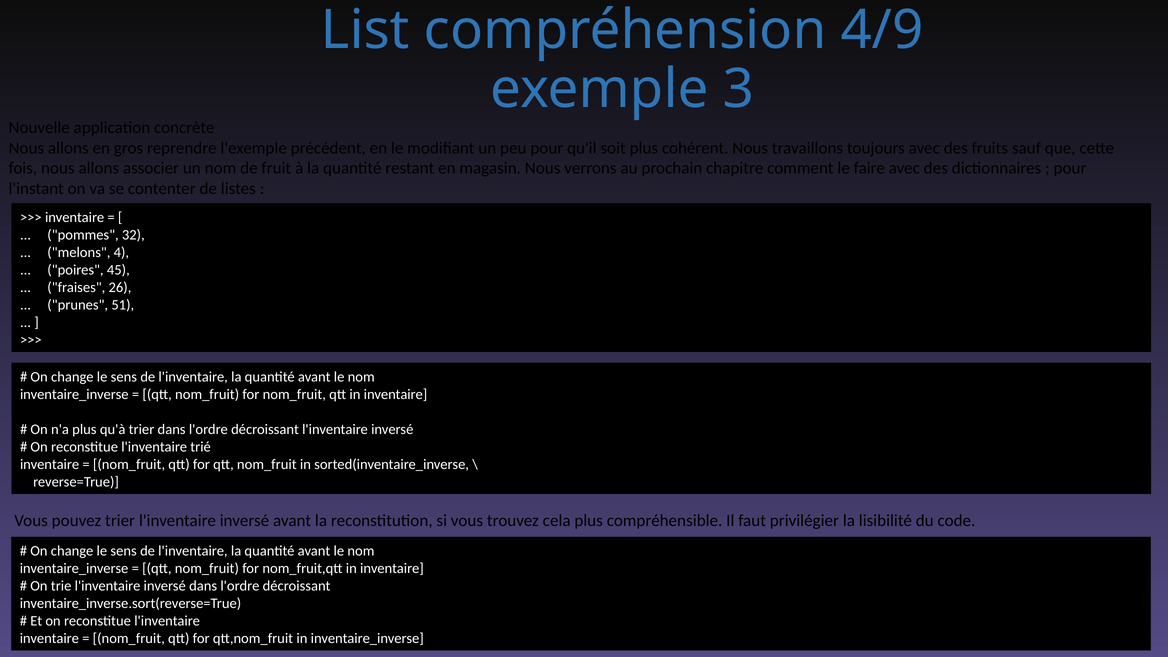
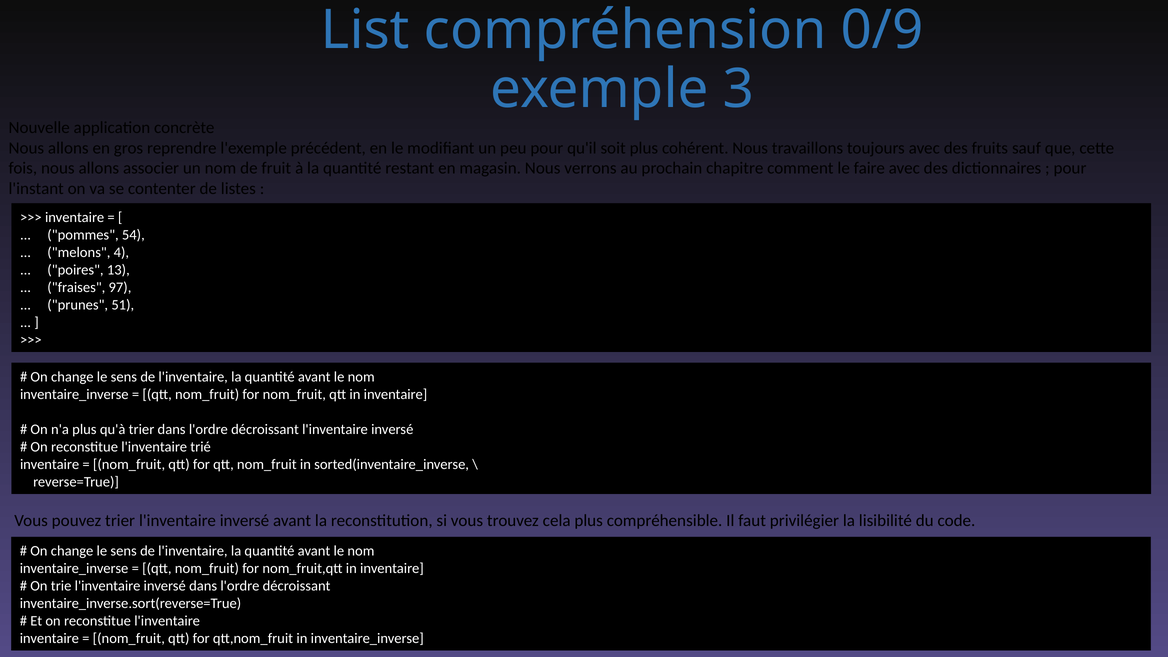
4/9: 4/9 -> 0/9
32: 32 -> 54
45: 45 -> 13
26: 26 -> 97
